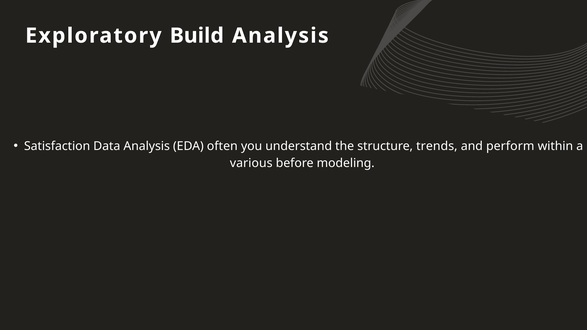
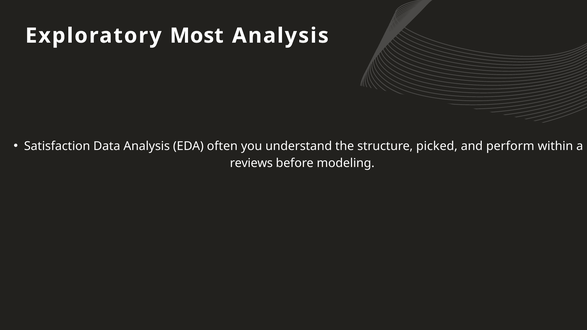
Build: Build -> Most
trends: trends -> picked
various: various -> reviews
